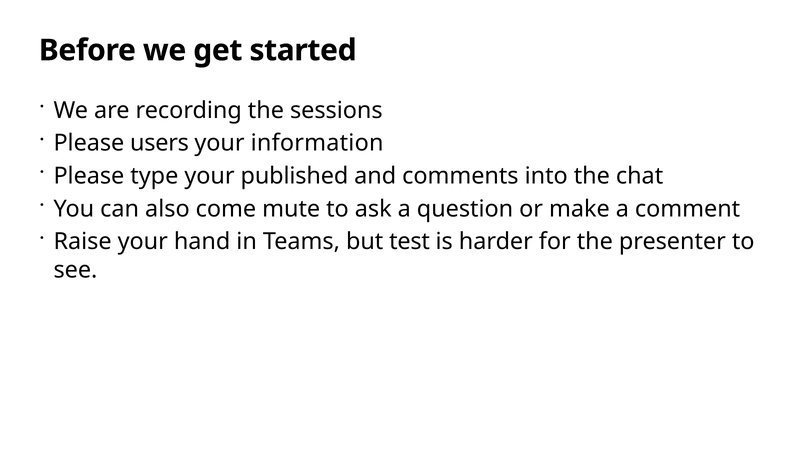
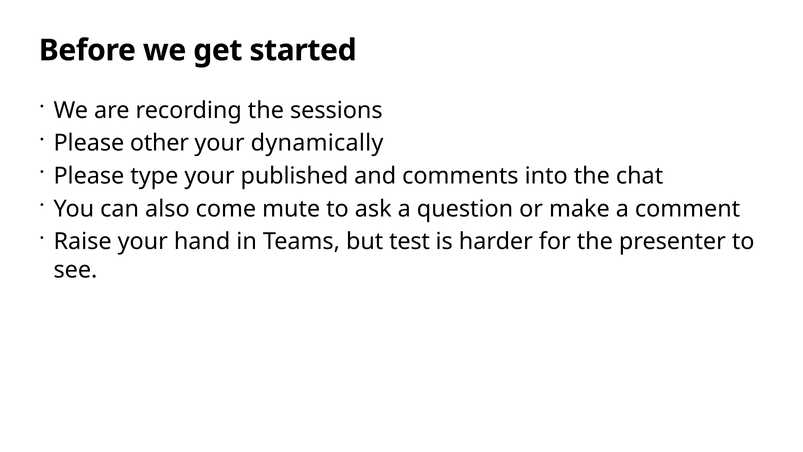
users: users -> other
information: information -> dynamically
